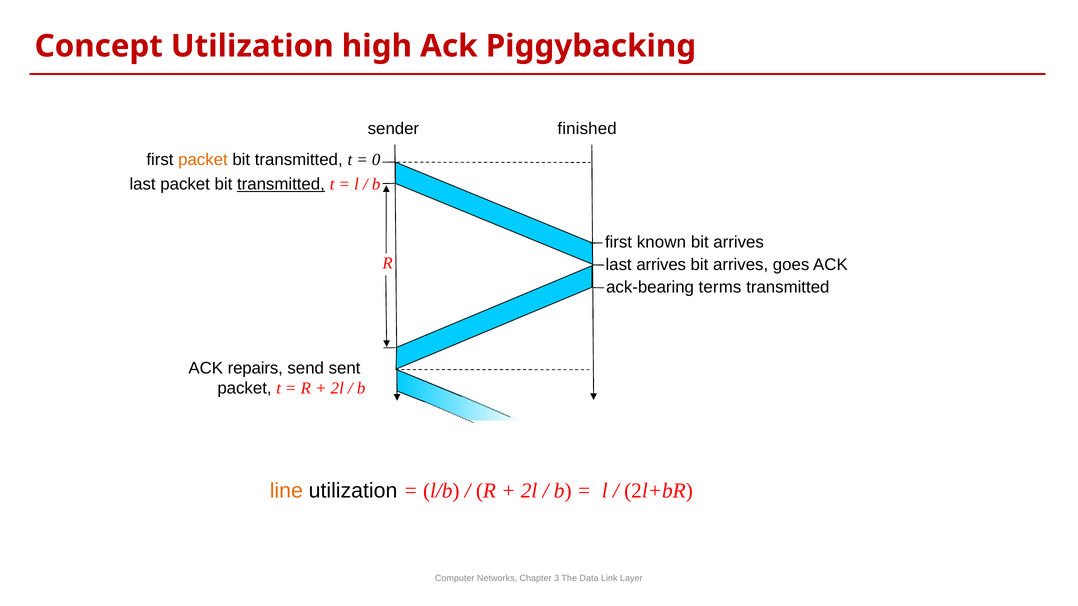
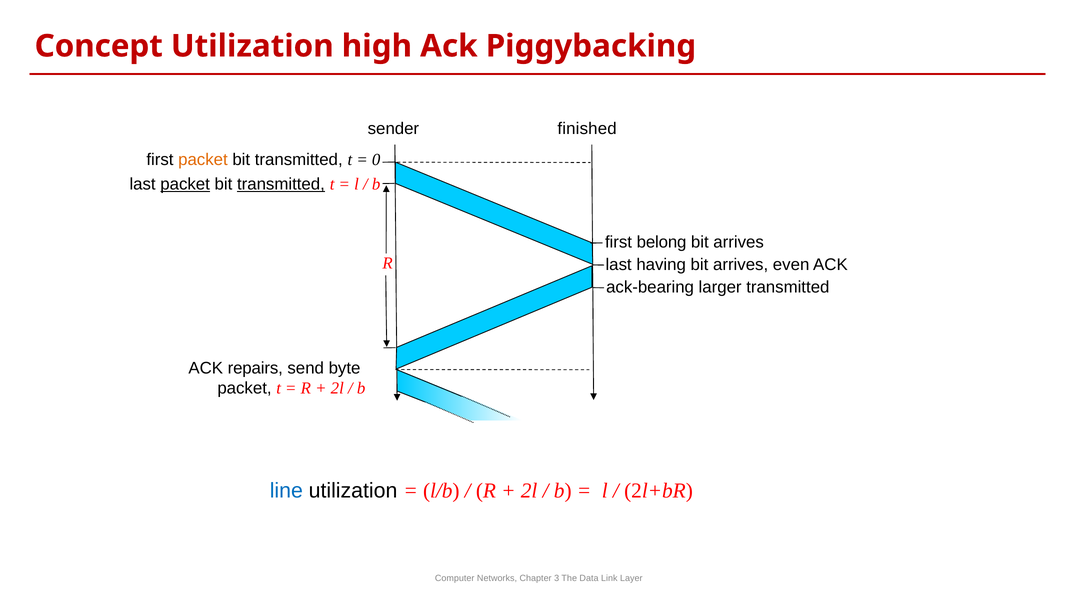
packet at (185, 184) underline: none -> present
known: known -> belong
last arrives: arrives -> having
goes: goes -> even
terms: terms -> larger
sent: sent -> byte
line colour: orange -> blue
